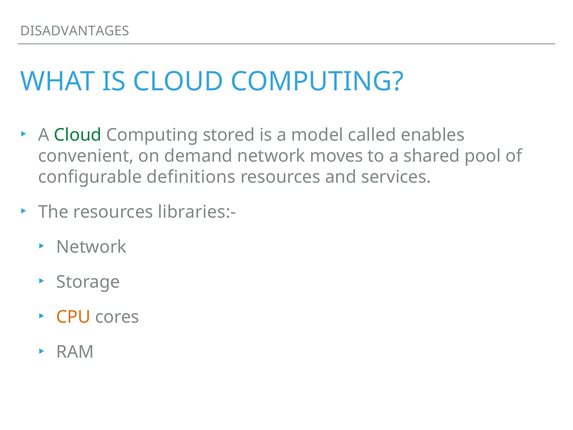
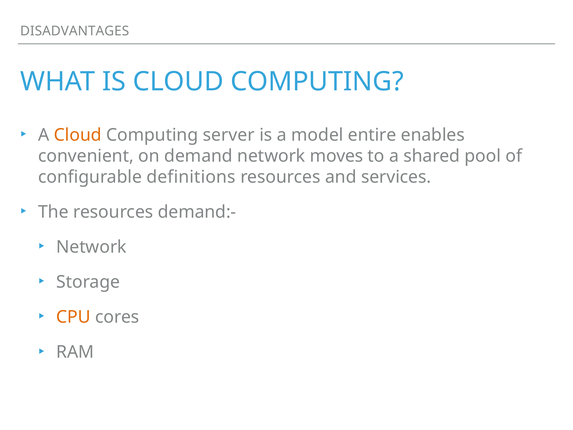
Cloud at (78, 135) colour: green -> orange
stored: stored -> server
called: called -> entire
libraries:-: libraries:- -> demand:-
